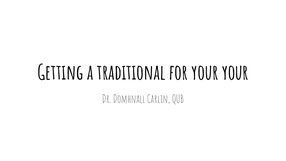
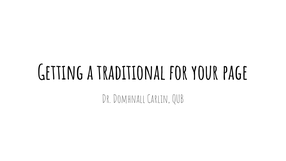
your your: your -> page
